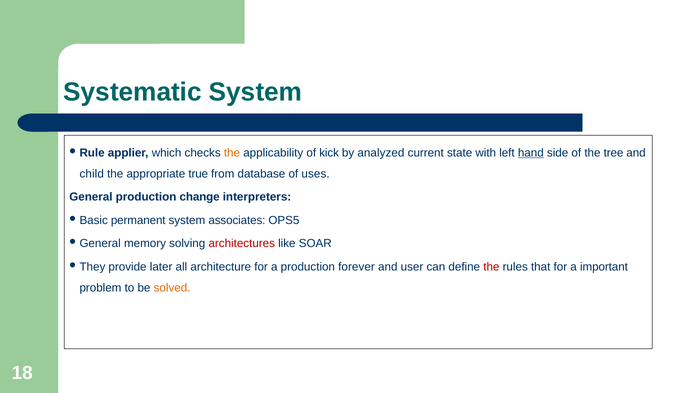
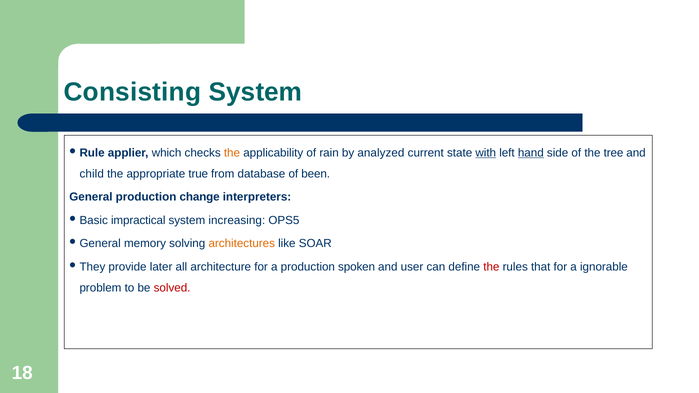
Systematic: Systematic -> Consisting
kick: kick -> rain
with underline: none -> present
uses: uses -> been
permanent: permanent -> impractical
associates: associates -> increasing
architectures colour: red -> orange
forever: forever -> spoken
important: important -> ignorable
solved colour: orange -> red
